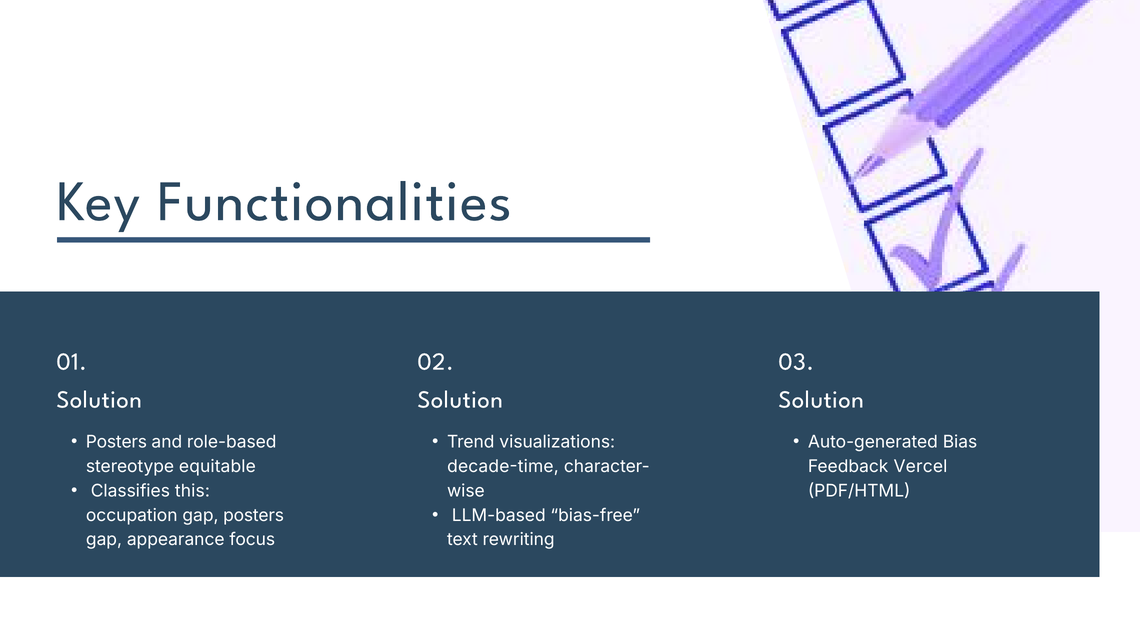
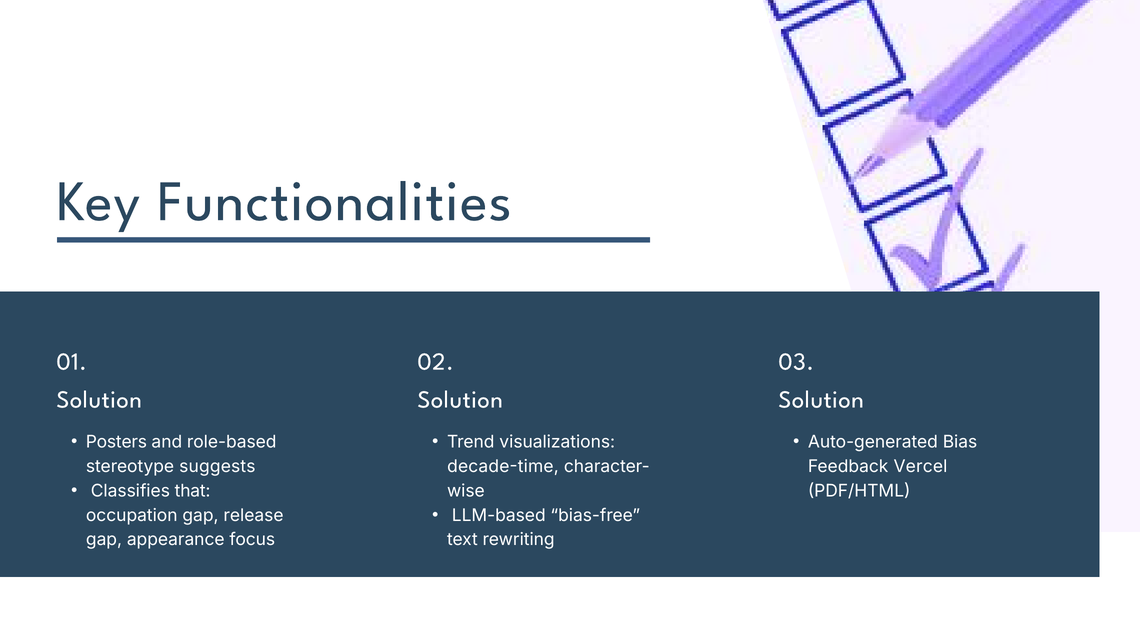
equitable: equitable -> suggests
this: this -> that
gap posters: posters -> release
